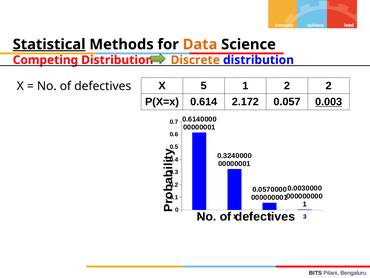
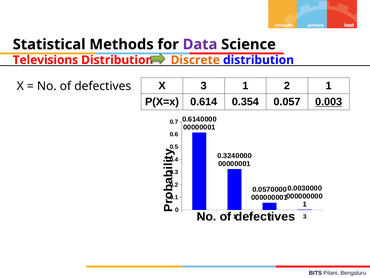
Statistical underline: present -> none
Data colour: orange -> purple
Competing: Competing -> Televisions
X 5: 5 -> 3
2 2: 2 -> 1
2.172: 2.172 -> 0.354
